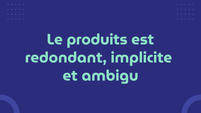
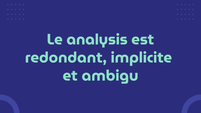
produits: produits -> analysis
